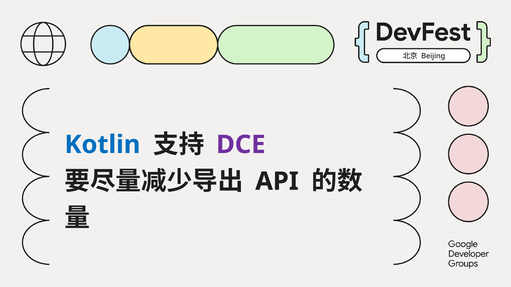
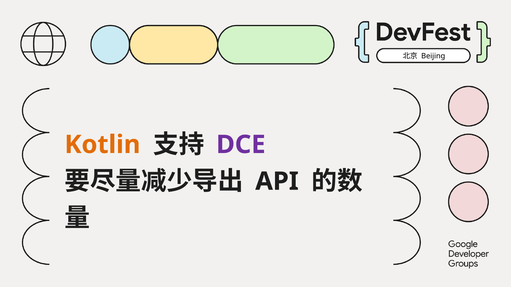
Kotlin colour: blue -> orange
